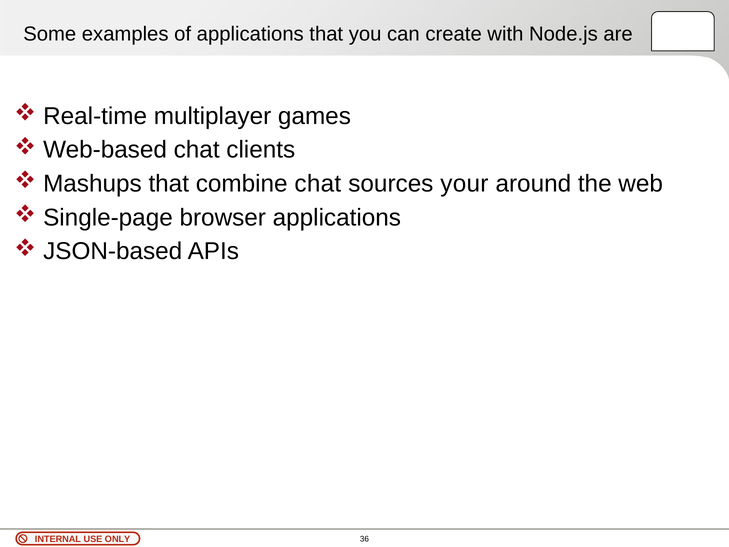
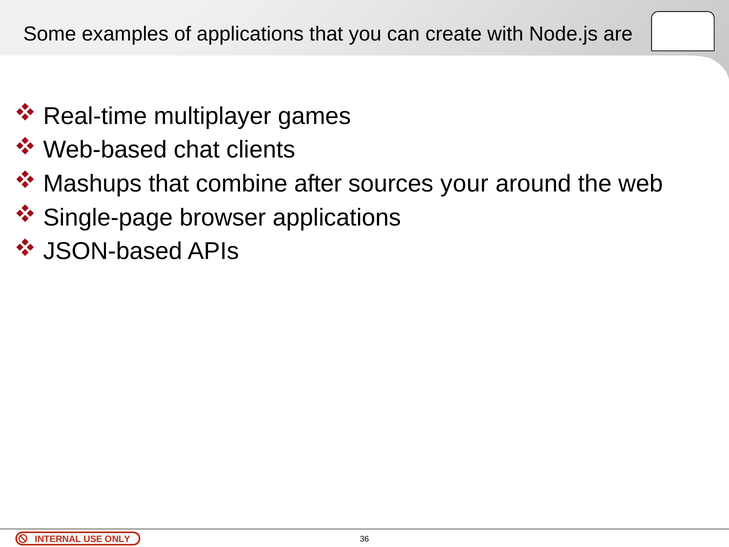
combine chat: chat -> after
